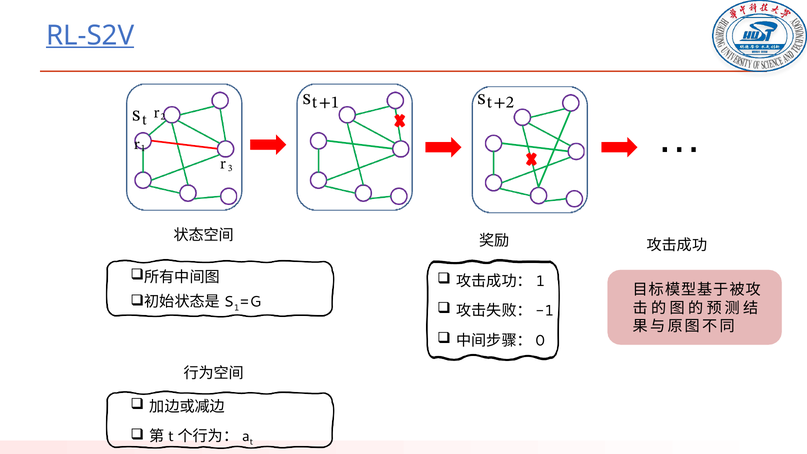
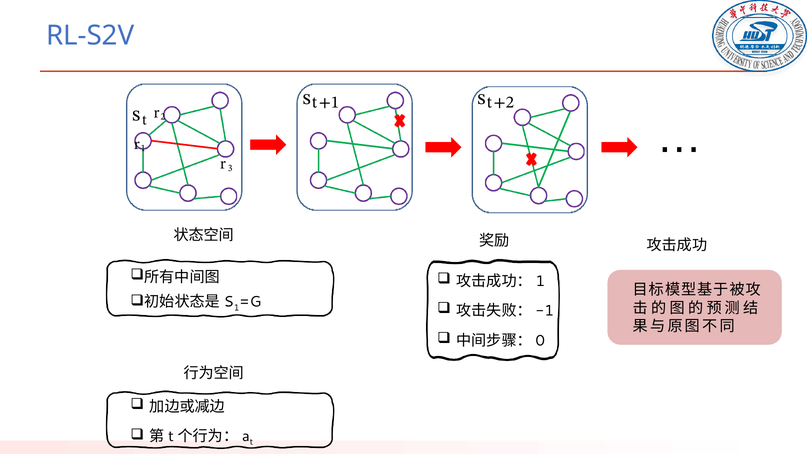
RL-S2V underline: present -> none
